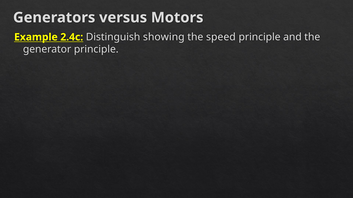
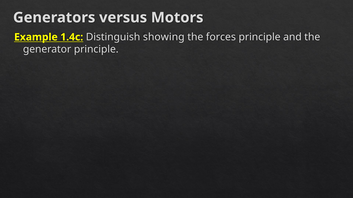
2.4c: 2.4c -> 1.4c
speed: speed -> forces
